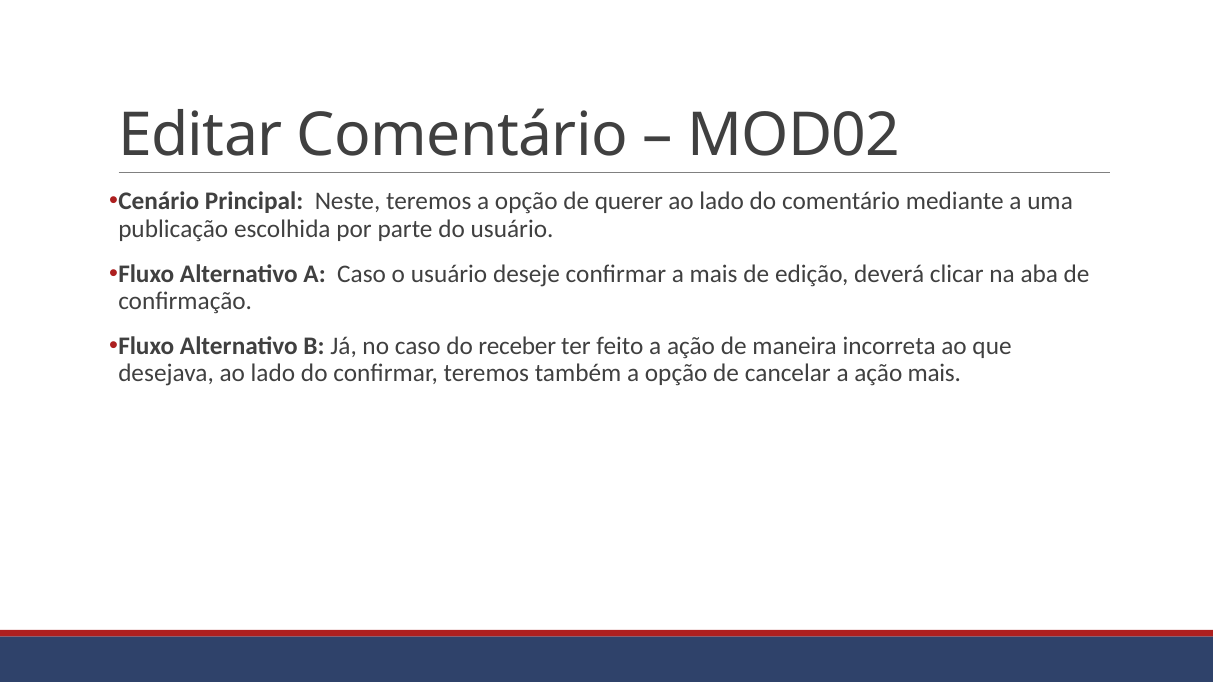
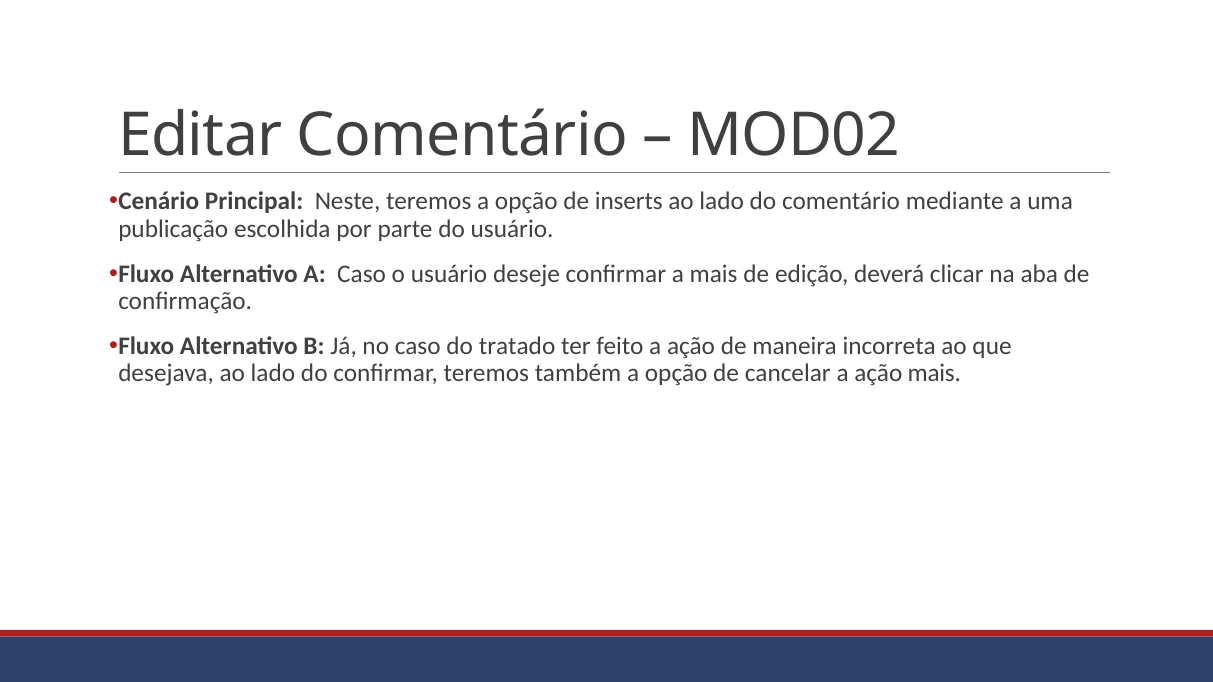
querer: querer -> inserts
receber: receber -> tratado
